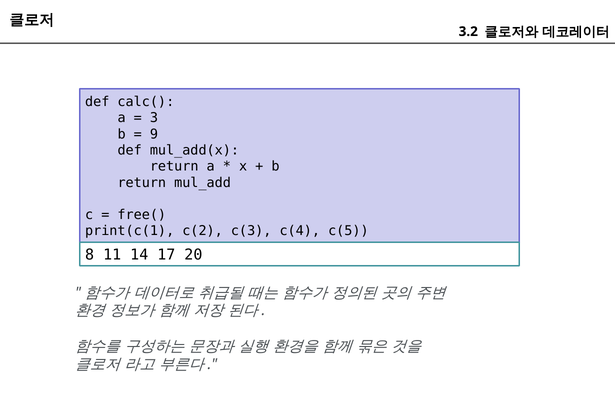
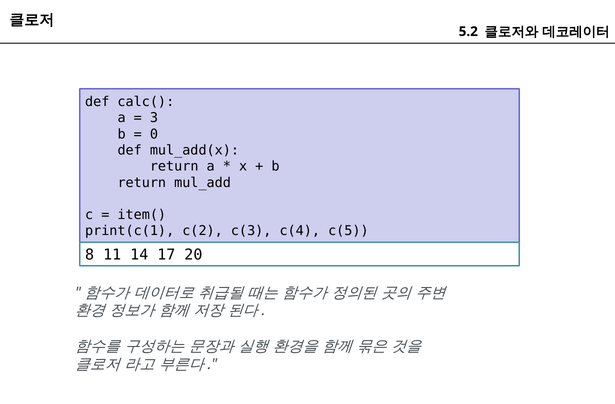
3.2: 3.2 -> 5.2
9: 9 -> 0
free(: free( -> item(
